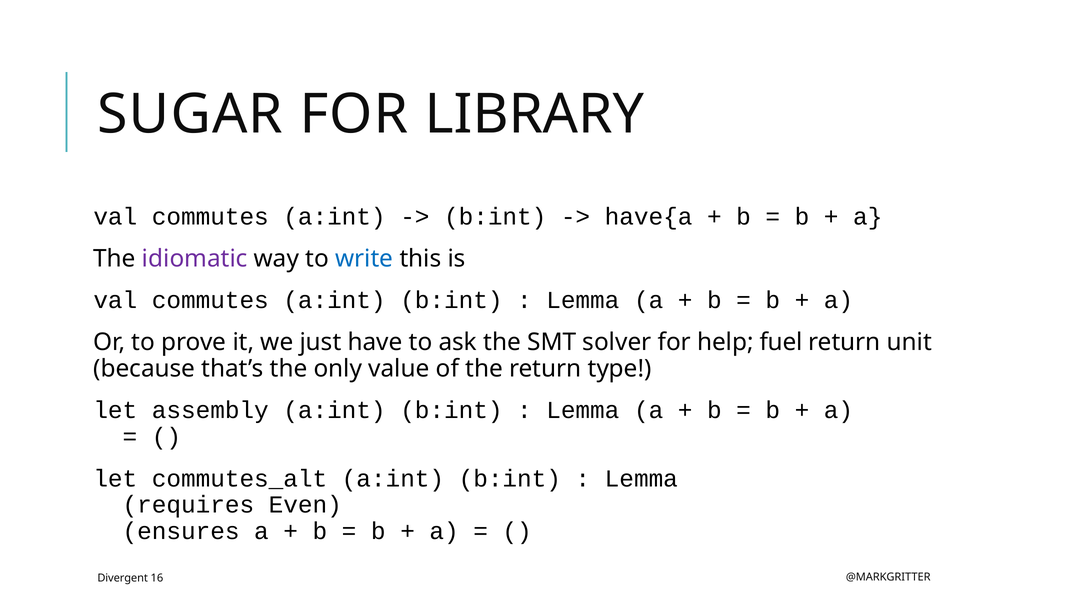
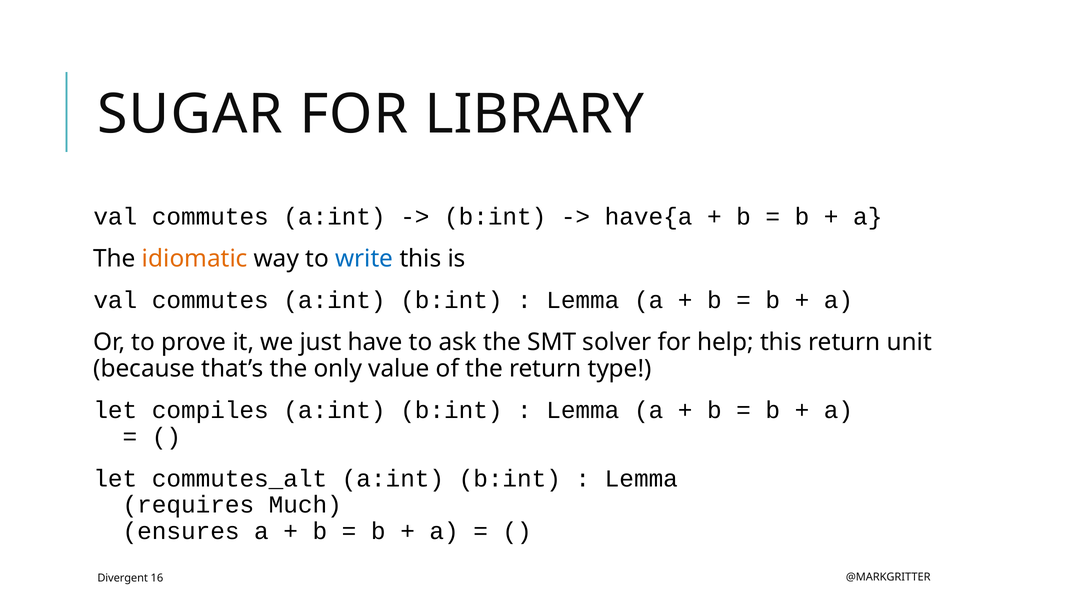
idiomatic colour: purple -> orange
help fuel: fuel -> this
assembly: assembly -> compiles
Even: Even -> Much
